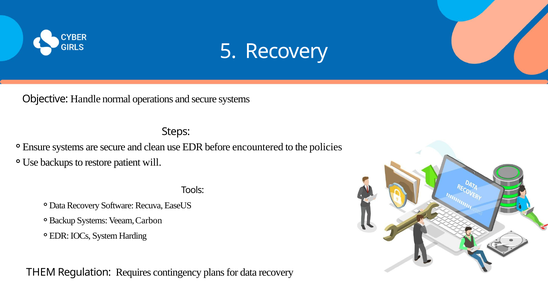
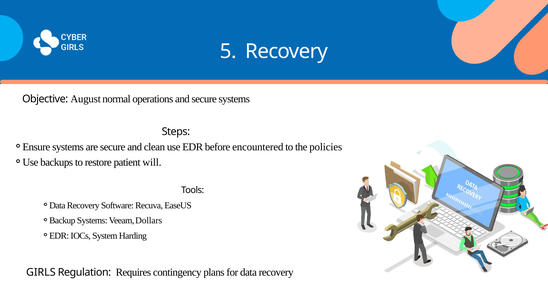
Handle: Handle -> August
Carbon: Carbon -> Dollars
THEM: THEM -> GIRLS
